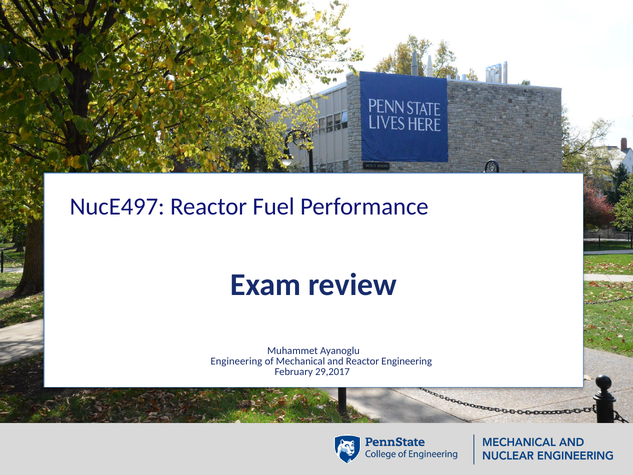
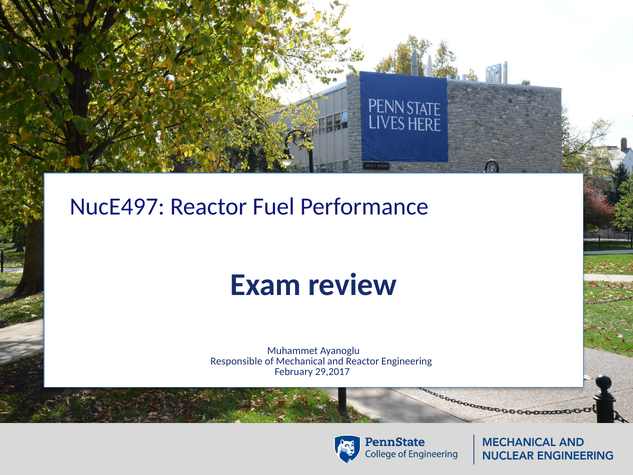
Engineering at (236, 361): Engineering -> Responsible
